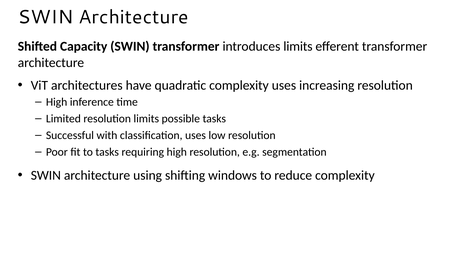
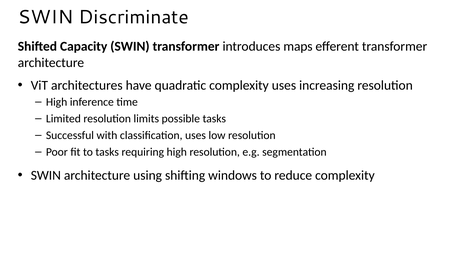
Architecture at (134, 17): Architecture -> Discriminate
introduces limits: limits -> maps
